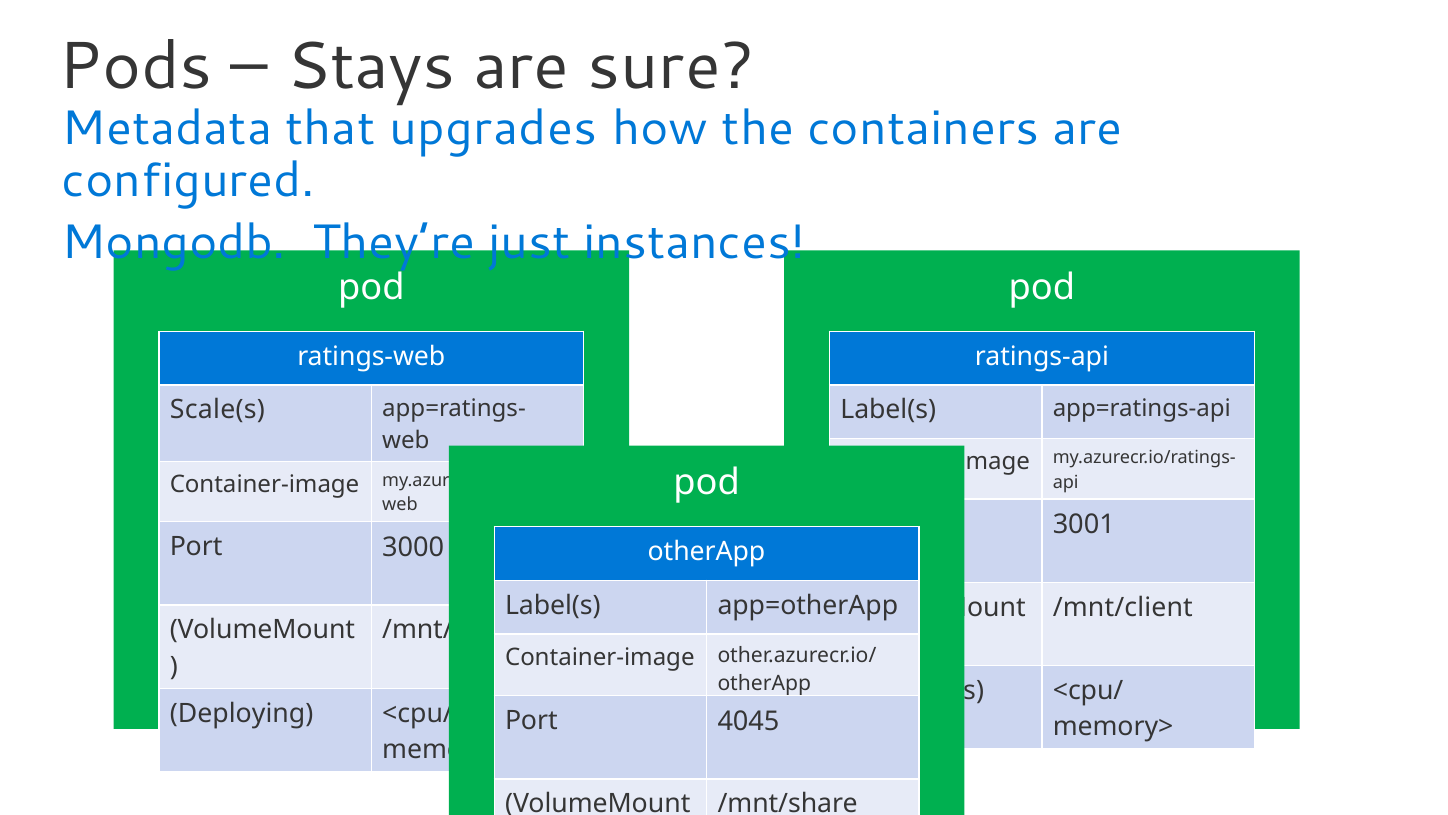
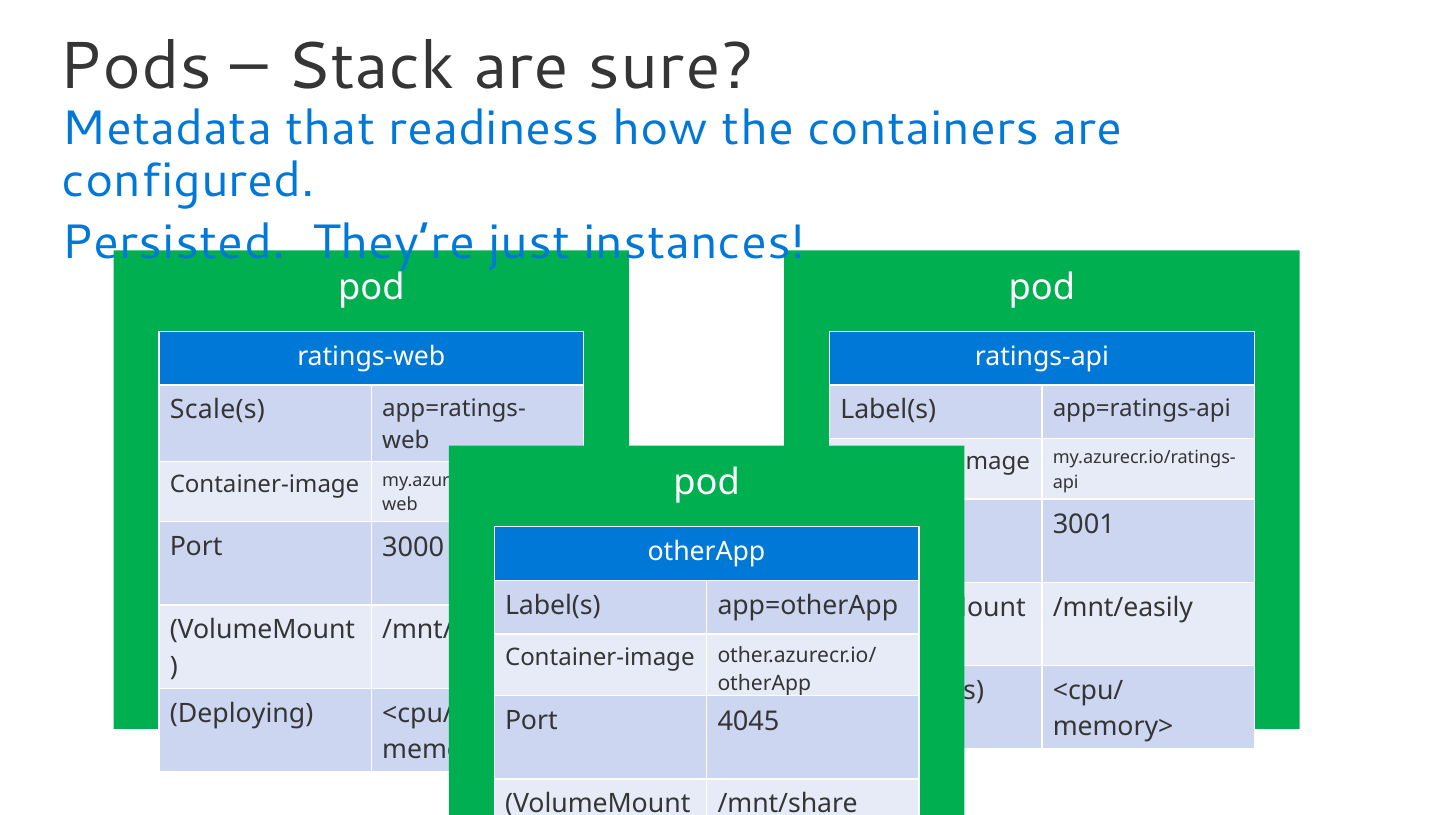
Stays: Stays -> Stack
upgrades: upgrades -> readiness
Mongodb: Mongodb -> Persisted
/mnt/client: /mnt/client -> /mnt/easily
